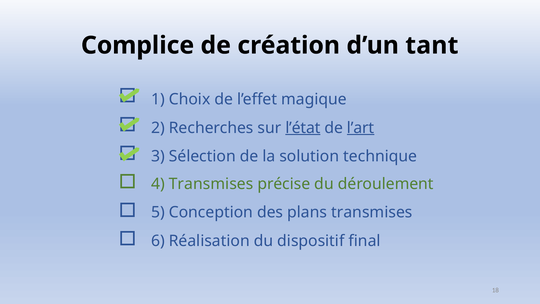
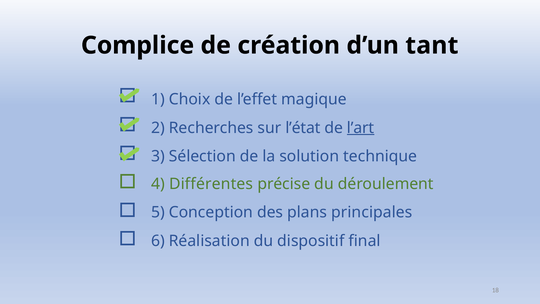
l’état underline: present -> none
4 Transmises: Transmises -> Différentes
plans transmises: transmises -> principales
